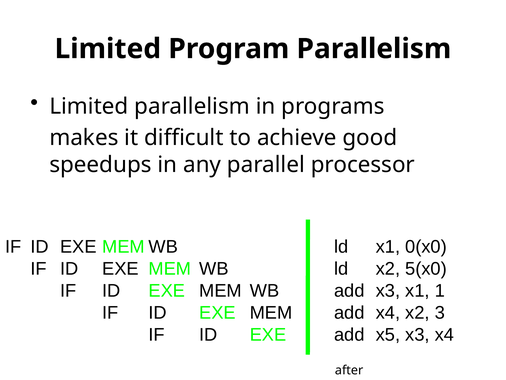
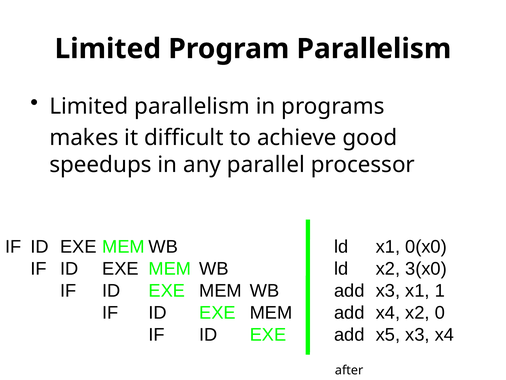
5(x0: 5(x0 -> 3(x0
3: 3 -> 0
